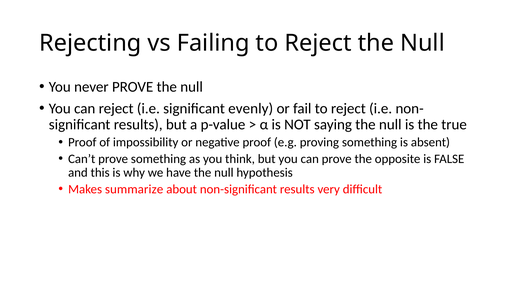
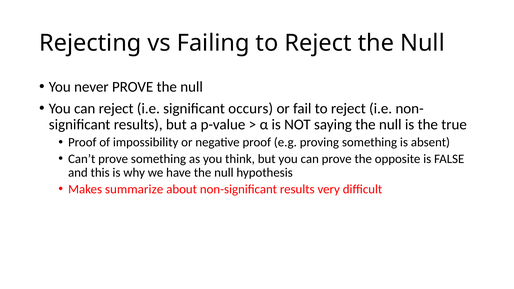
evenly: evenly -> occurs
